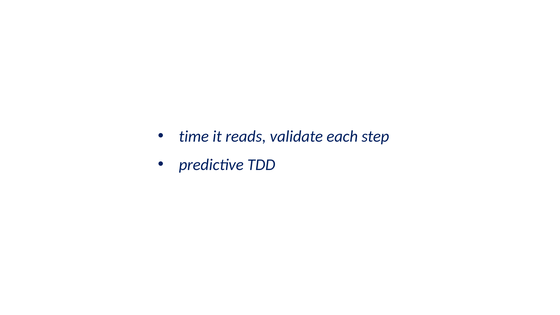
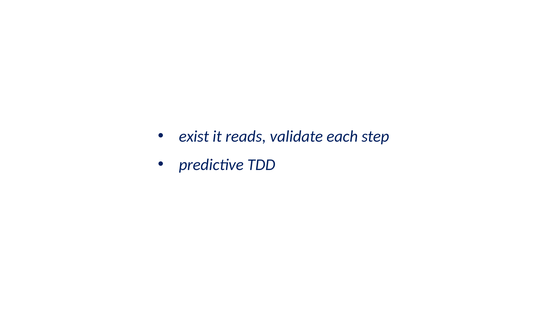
time: time -> exist
